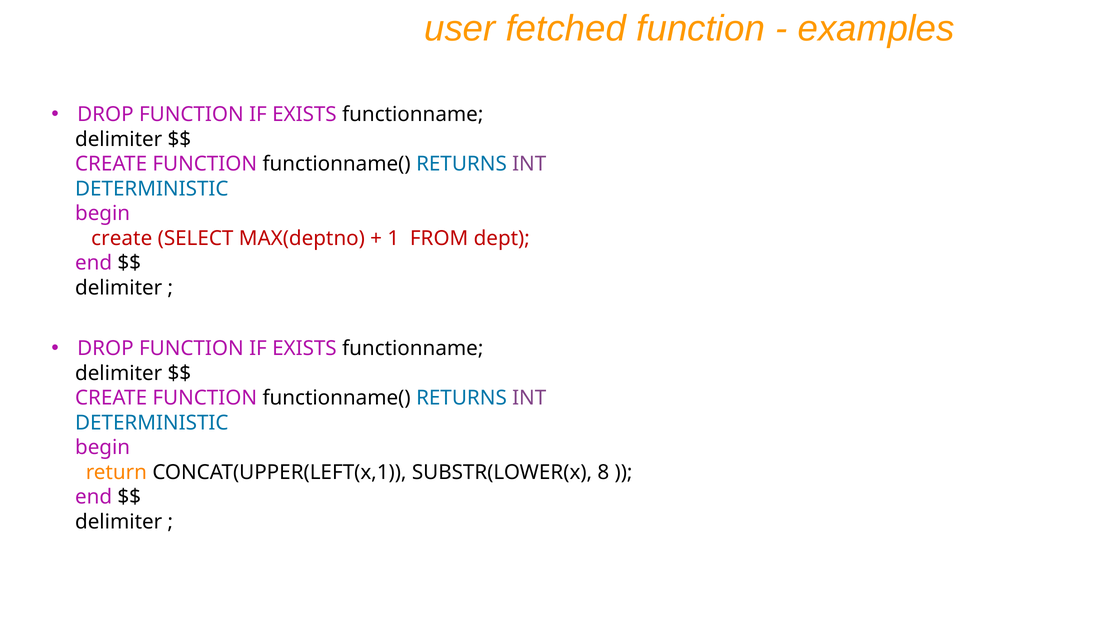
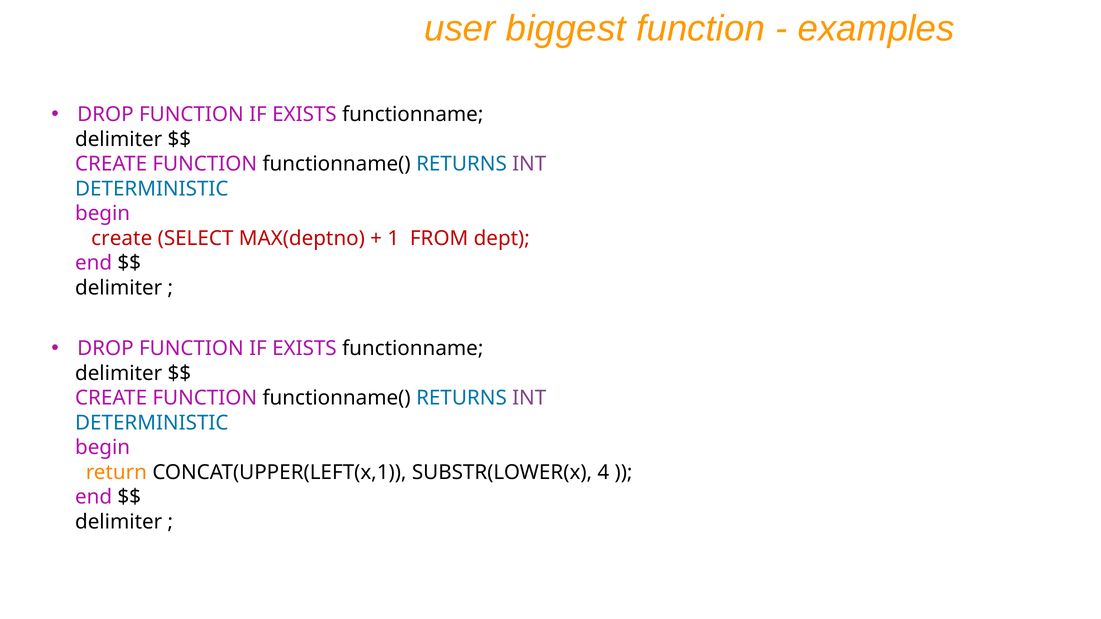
fetched: fetched -> biggest
8: 8 -> 4
